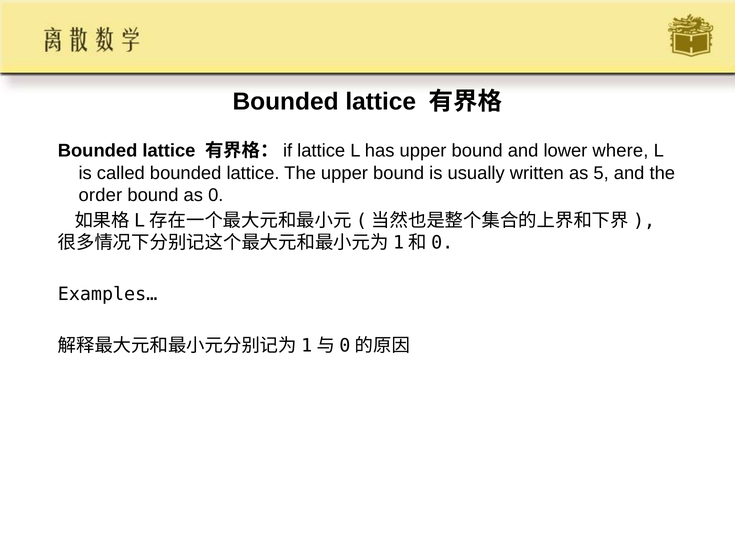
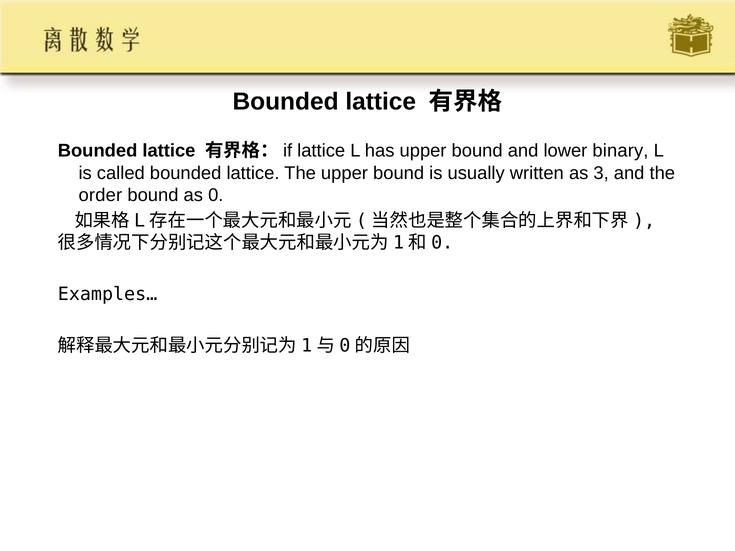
where: where -> binary
5: 5 -> 3
